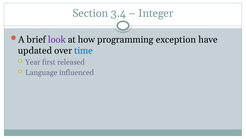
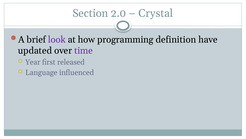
3.4: 3.4 -> 2.0
Integer: Integer -> Crystal
exception: exception -> definition
time colour: blue -> purple
